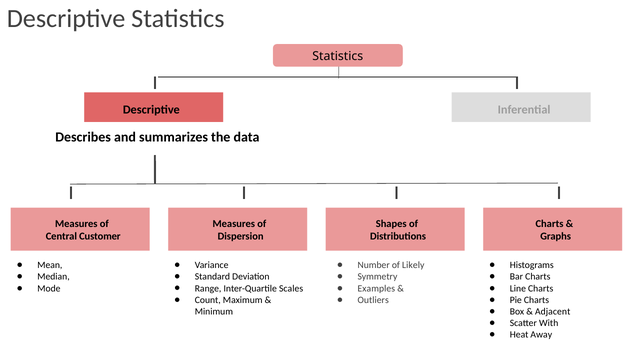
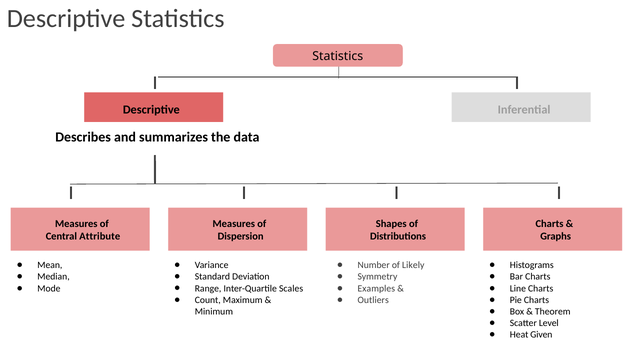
Customer: Customer -> Attribute
Adjacent: Adjacent -> Theorem
With: With -> Level
Away: Away -> Given
